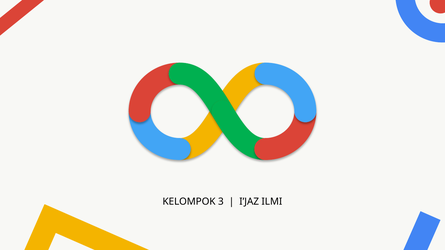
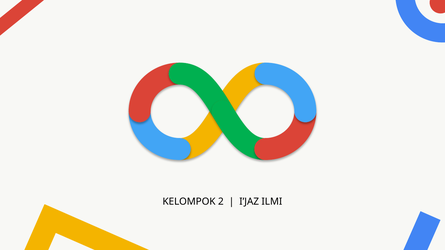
3: 3 -> 2
